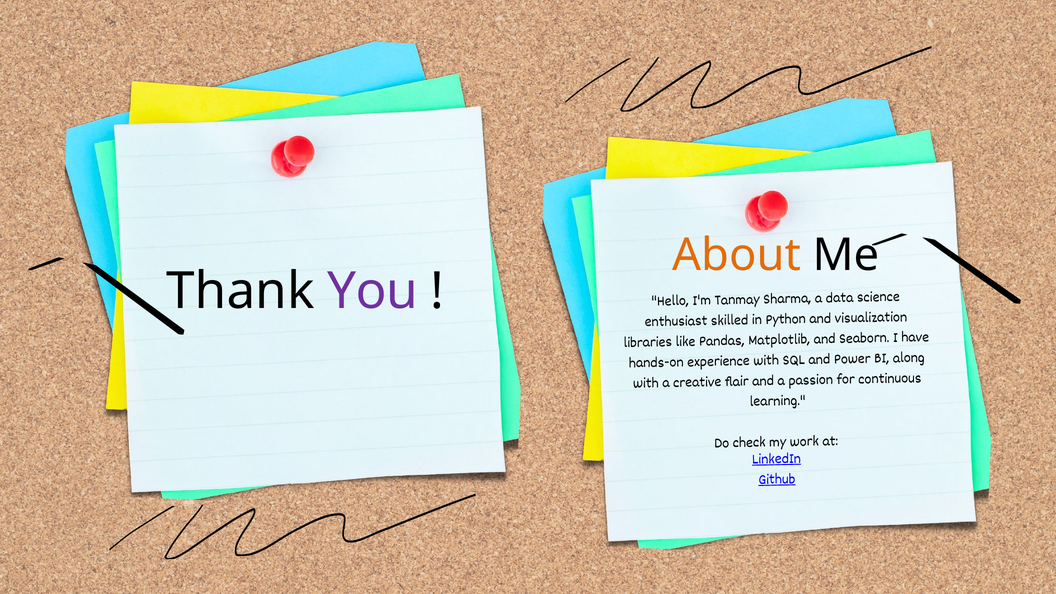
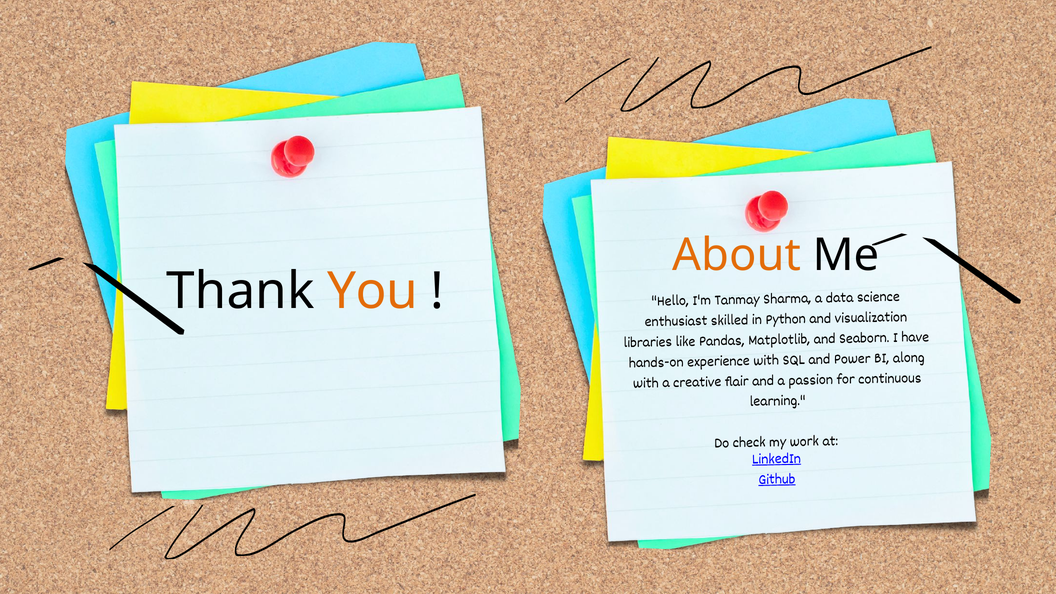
You colour: purple -> orange
